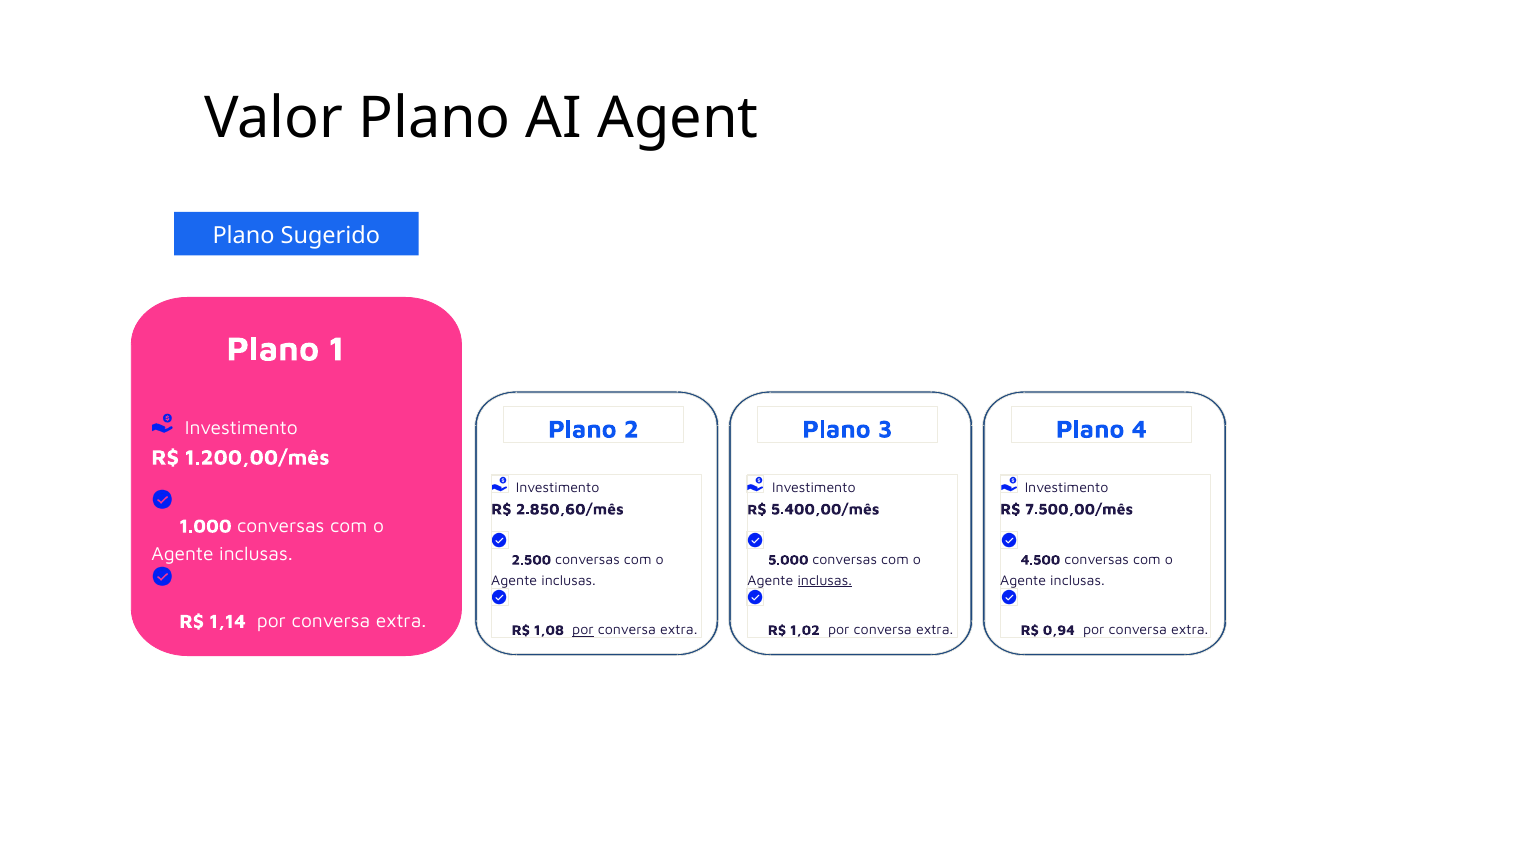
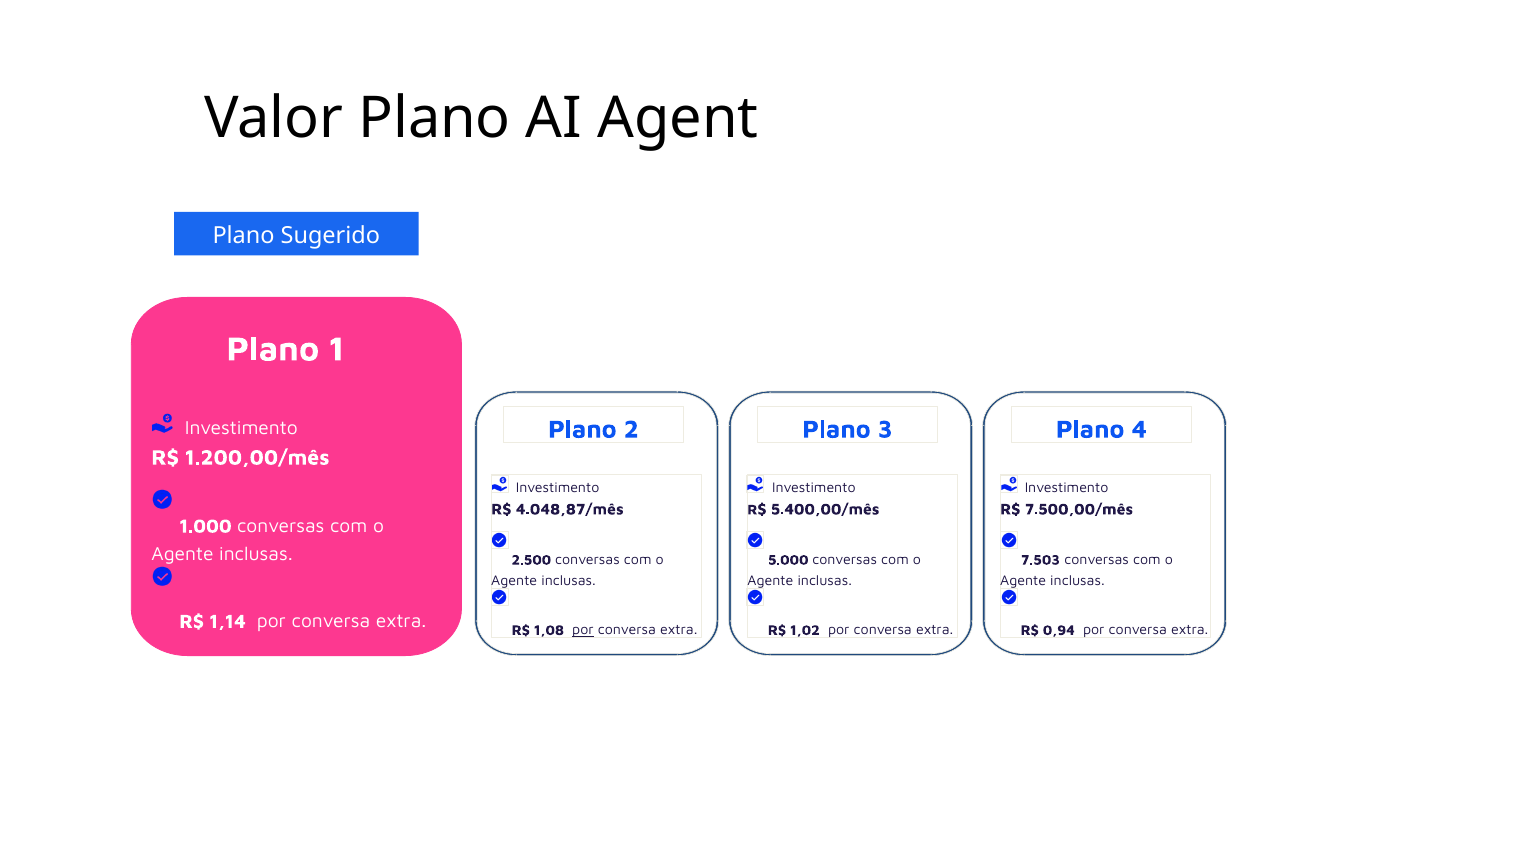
2.850,60/mês: 2.850,60/mês -> 4.048,87/mês
4.500: 4.500 -> 7.503
inclusas at (825, 580) underline: present -> none
